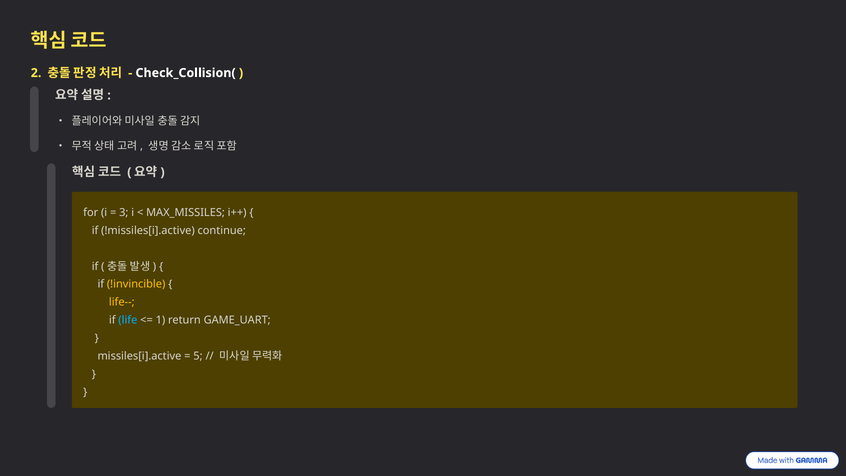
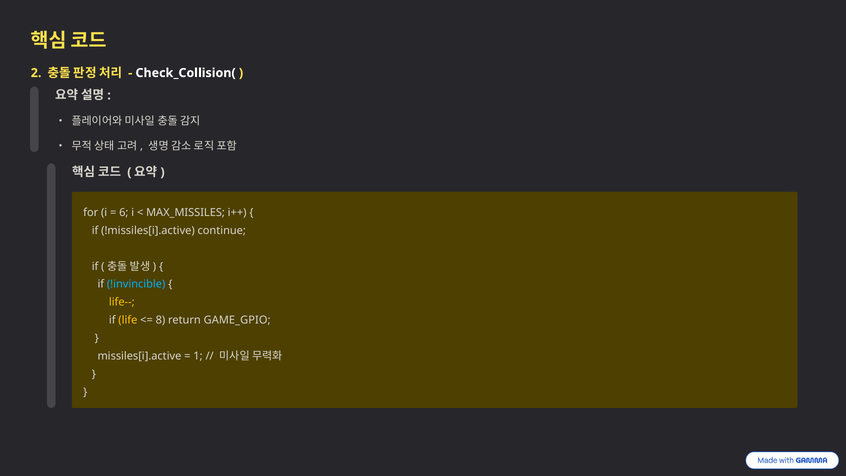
3: 3 -> 6
!invincible colour: yellow -> light blue
life colour: light blue -> yellow
1: 1 -> 8
GAME_UART: GAME_UART -> GAME_GPIO
5: 5 -> 1
